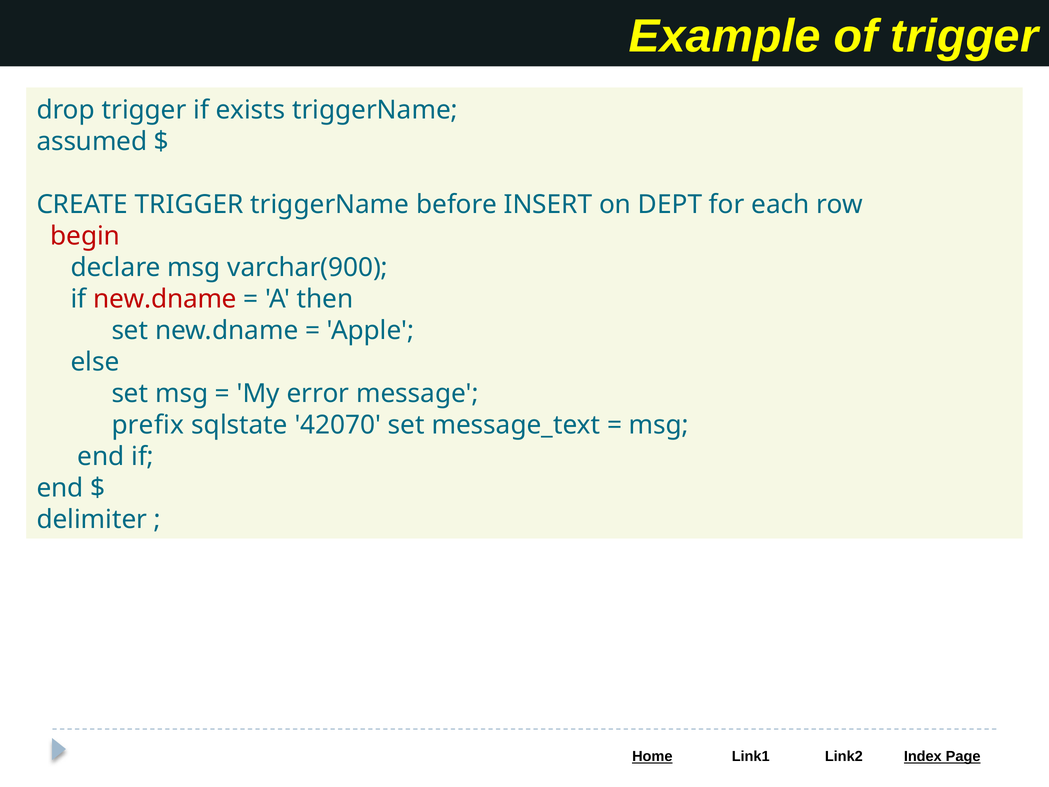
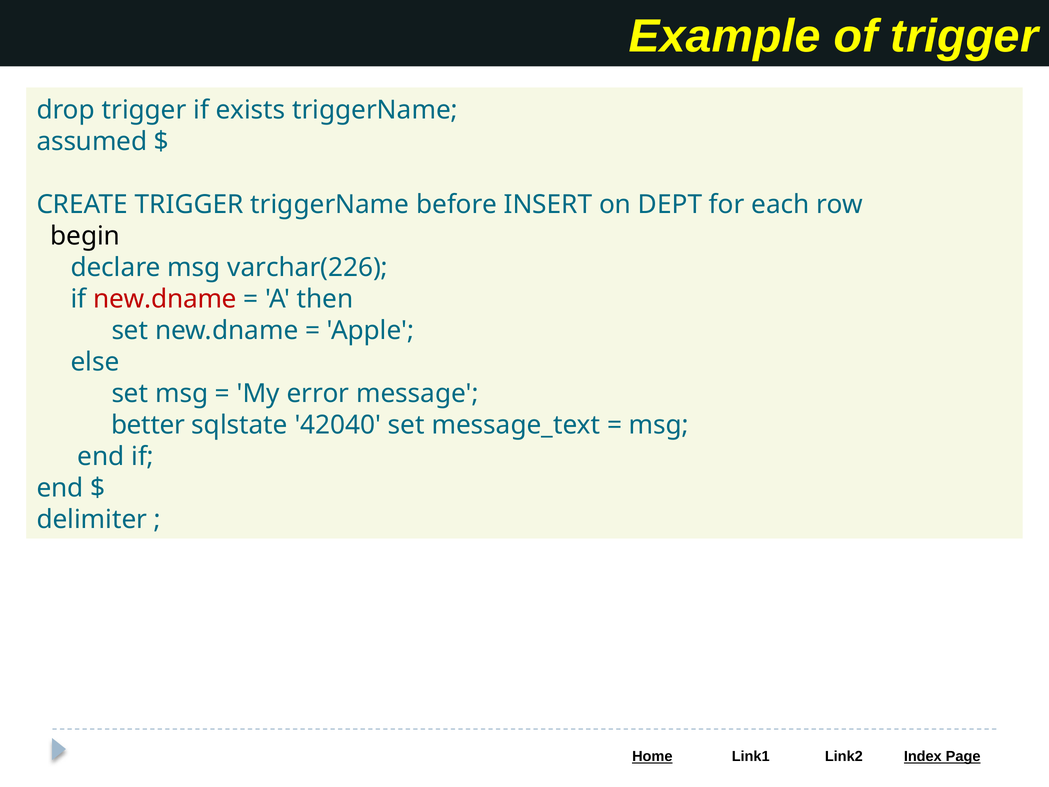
begin colour: red -> black
varchar(900: varchar(900 -> varchar(226
prefix: prefix -> better
42070: 42070 -> 42040
